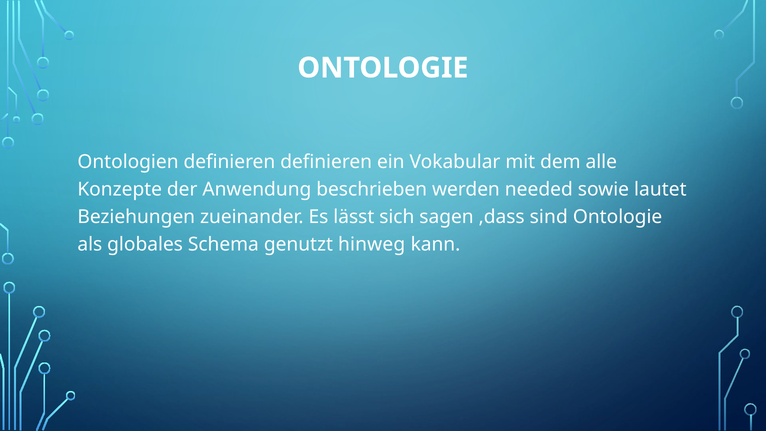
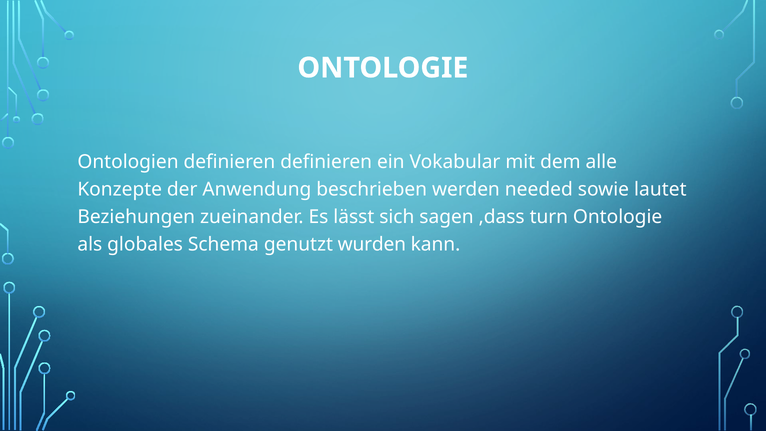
sind: sind -> turn
hinweg: hinweg -> wurden
